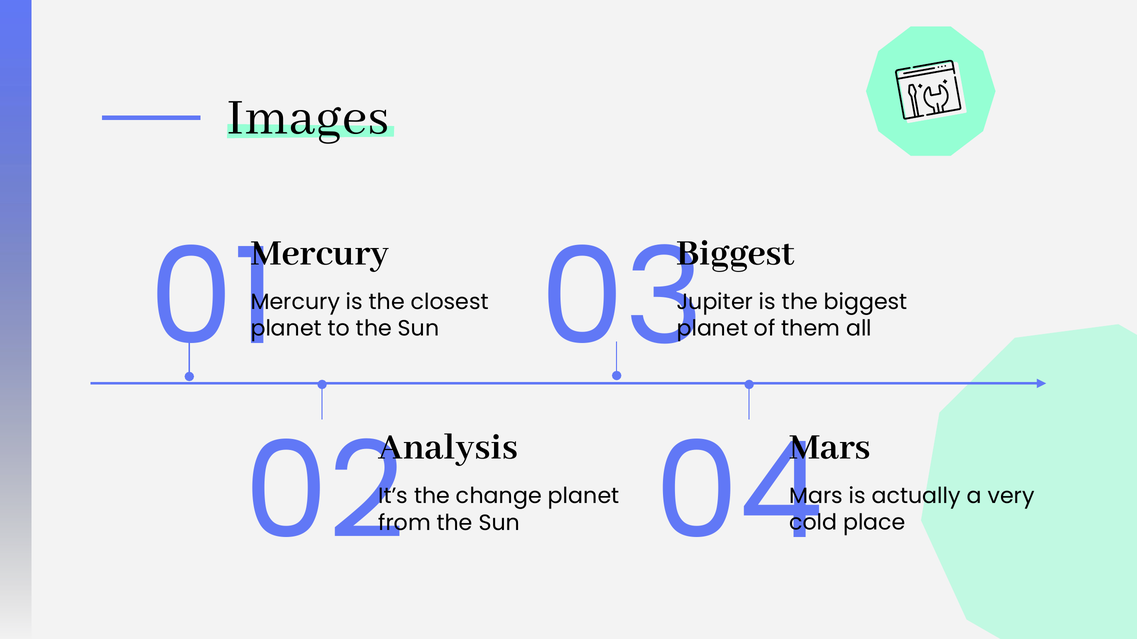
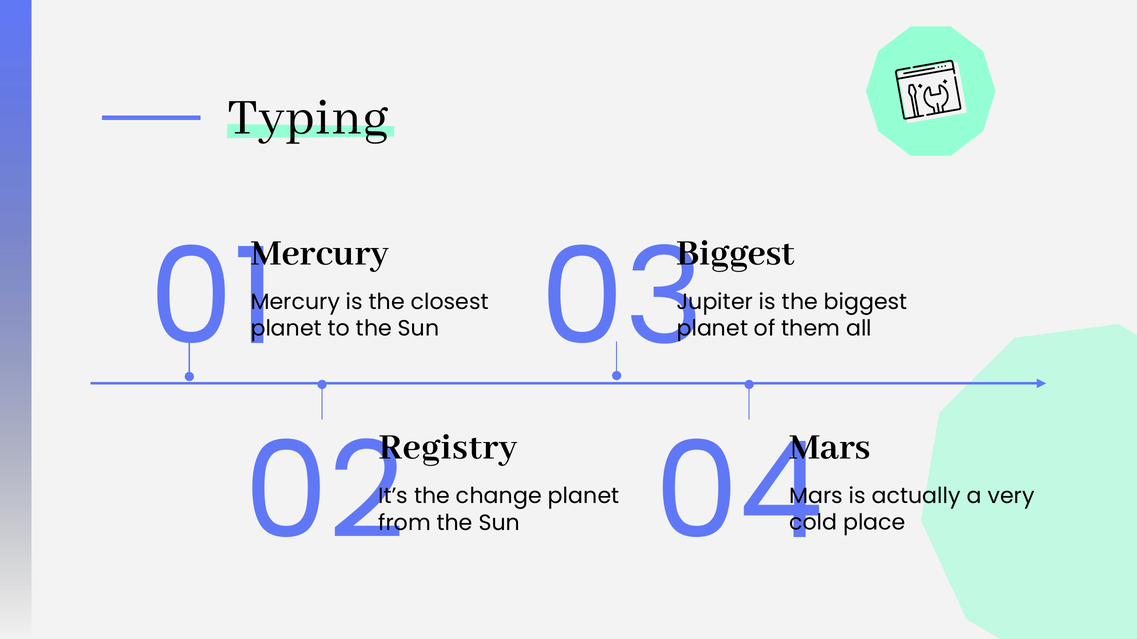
Images: Images -> Typing
Analysis: Analysis -> Registry
